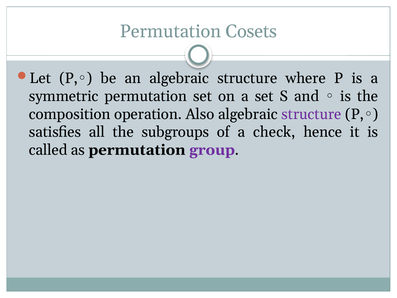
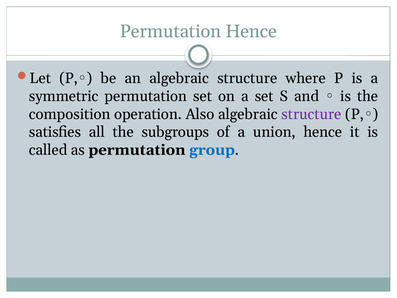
Permutation Cosets: Cosets -> Hence
check: check -> union
group colour: purple -> blue
